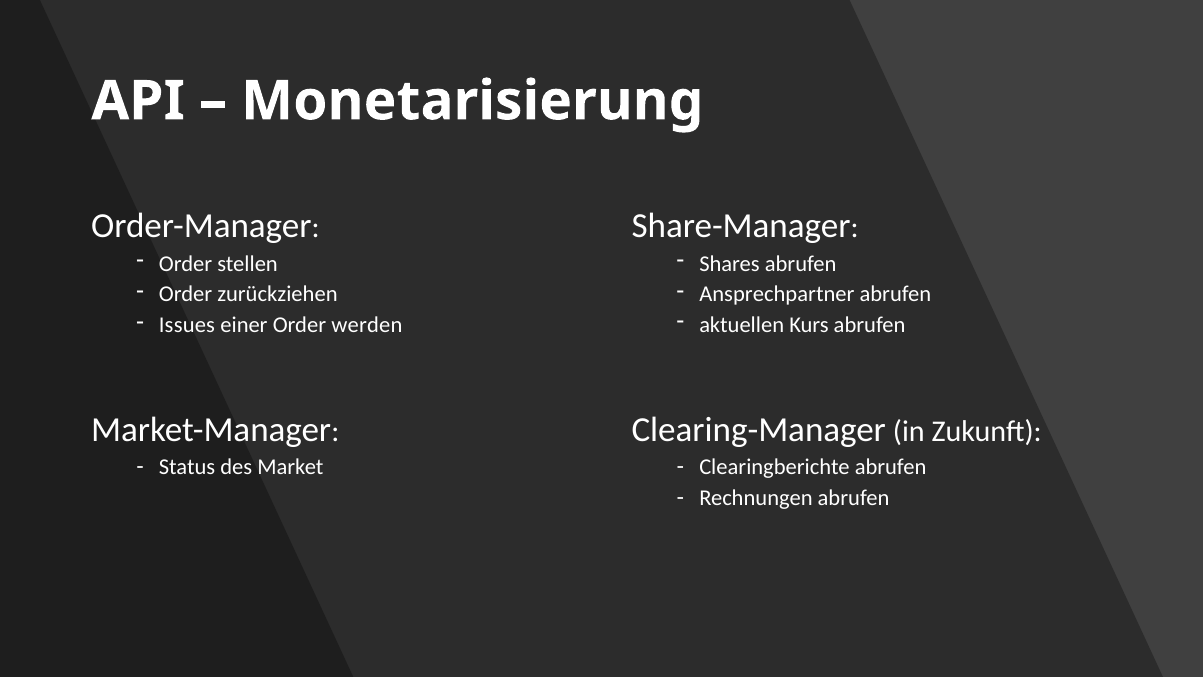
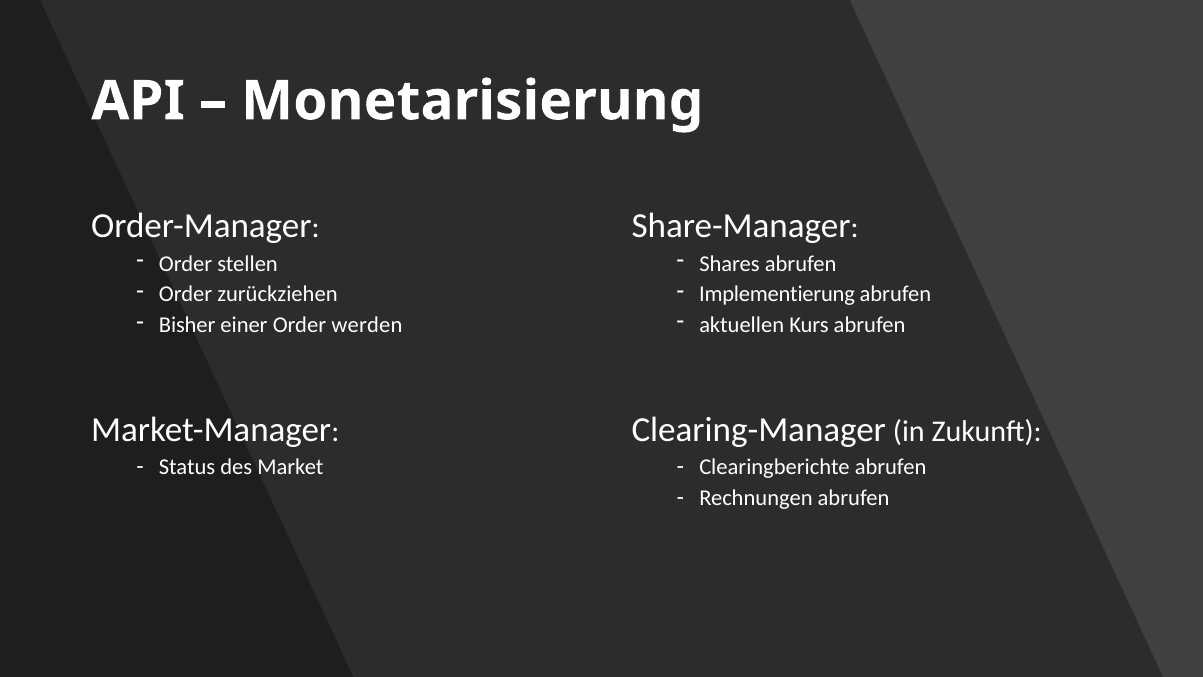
Ansprechpartner: Ansprechpartner -> Implementierung
Issues: Issues -> Bisher
